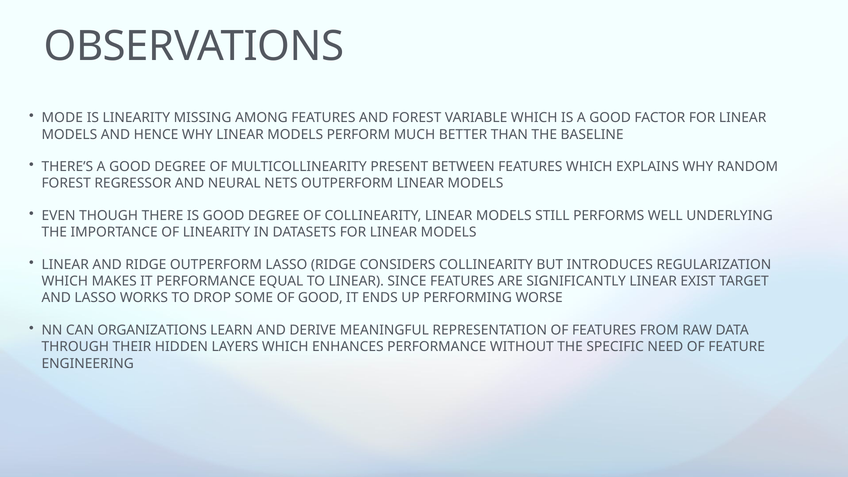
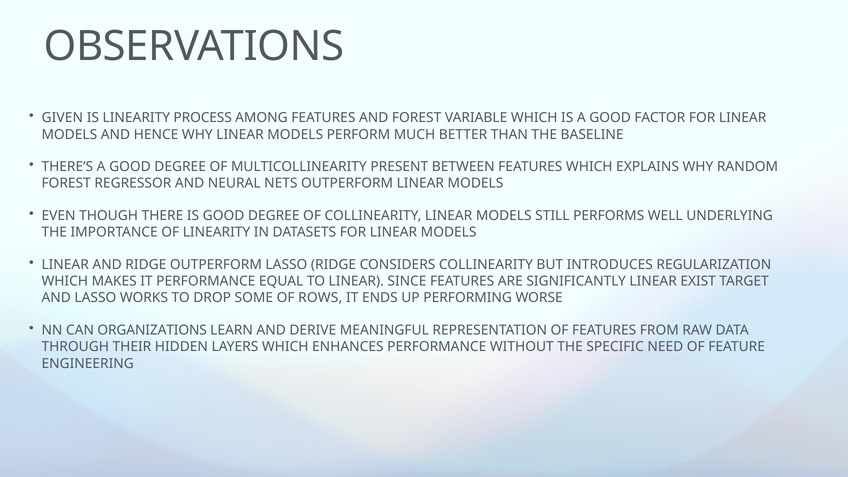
MODE: MODE -> GIVEN
MISSING: MISSING -> PROCESS
OF GOOD: GOOD -> ROWS
